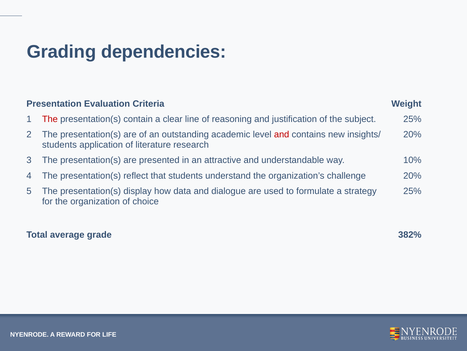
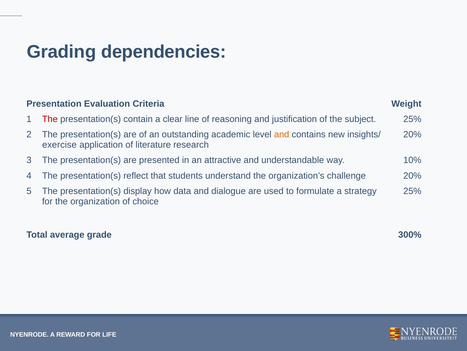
and at (282, 134) colour: red -> orange
students at (59, 145): students -> exercise
382%: 382% -> 300%
